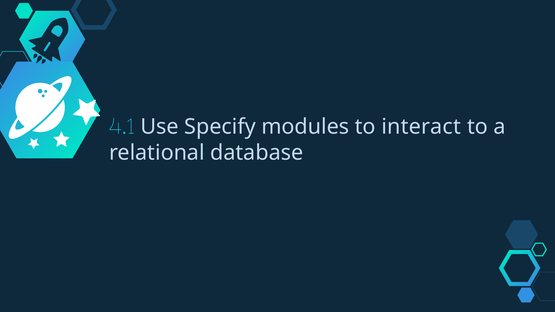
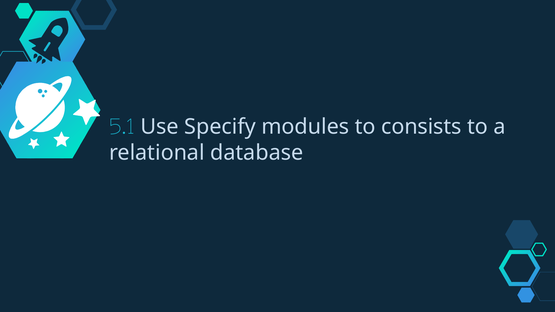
4.1: 4.1 -> 5.1
interact: interact -> consists
